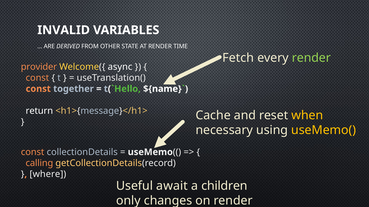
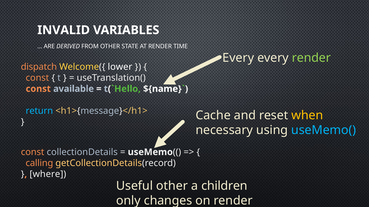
Fetch at (238, 58): Fetch -> Every
provider: provider -> dispatch
async: async -> lower
together: together -> available
return colour: white -> light blue
useMemo( colour: yellow -> light blue
Useful await: await -> other
